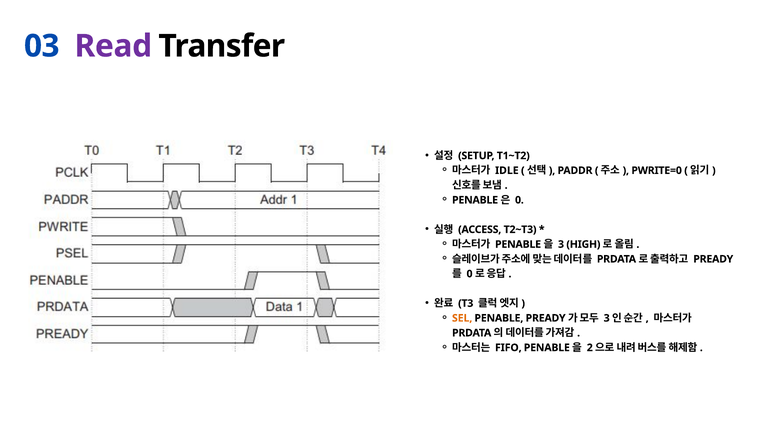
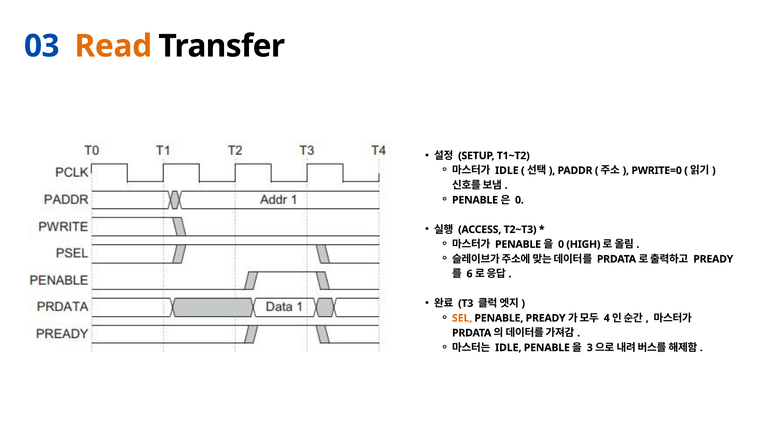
Read colour: purple -> orange
3 at (561, 245): 3 -> 0
0 at (470, 274): 0 -> 6
3 at (607, 319): 3 -> 4
FIFO at (508, 348): FIFO -> IDLE
2: 2 -> 3
